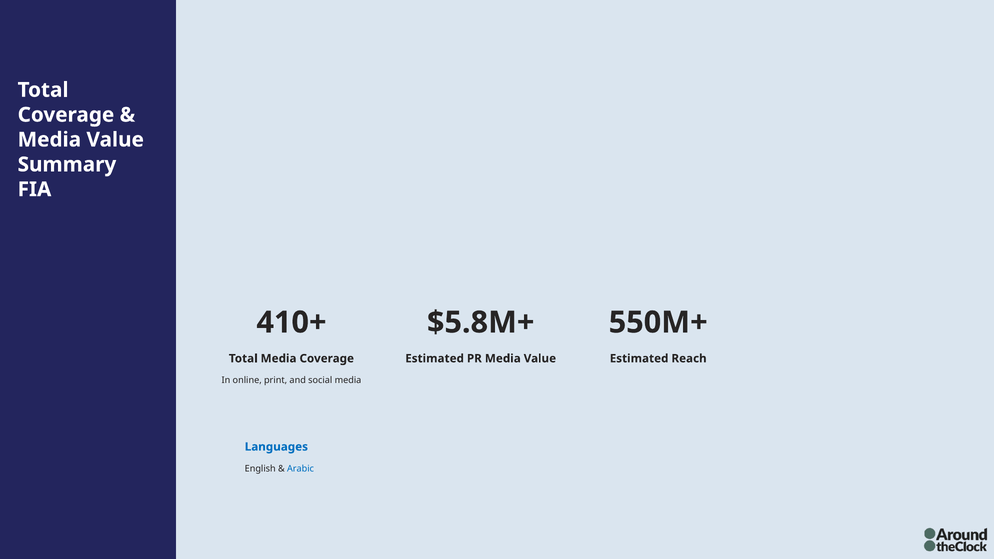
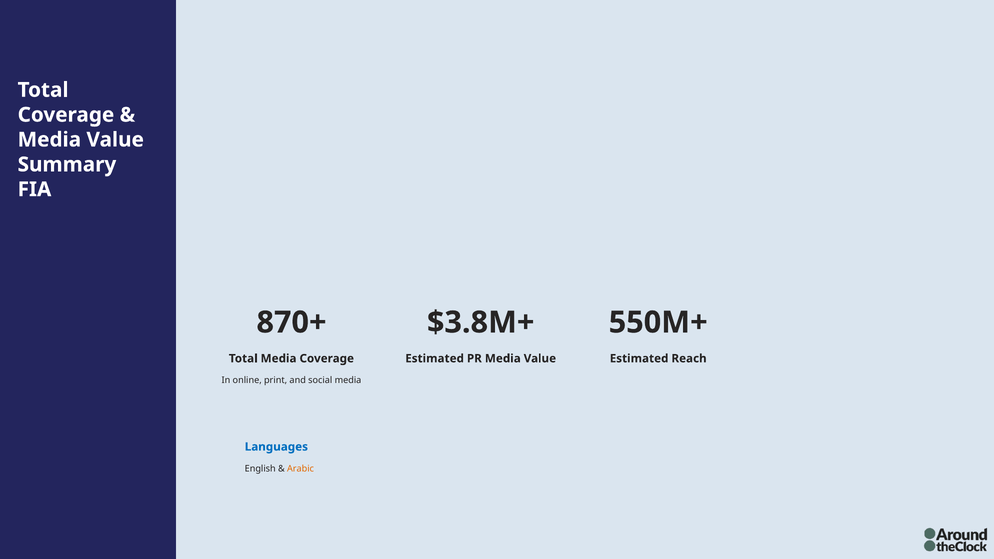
410+: 410+ -> 870+
$5.8M+: $5.8M+ -> $3.8M+
Arabic colour: blue -> orange
